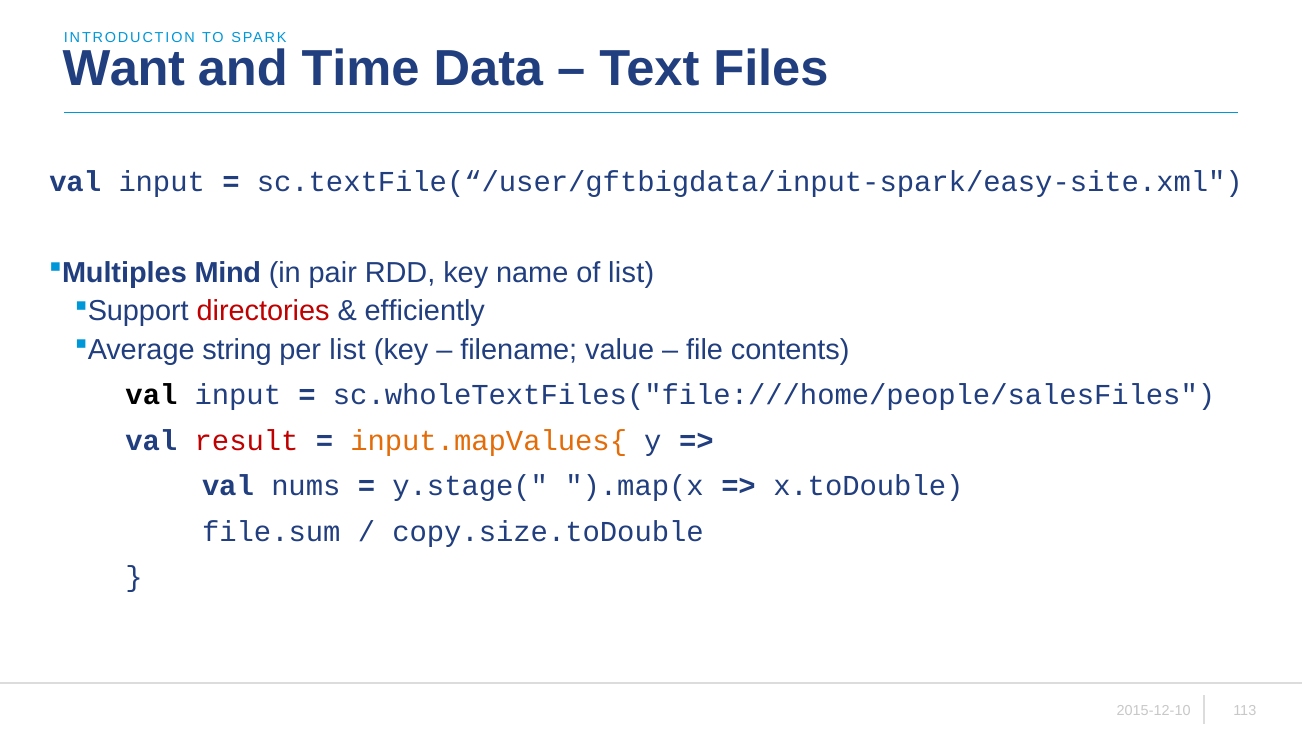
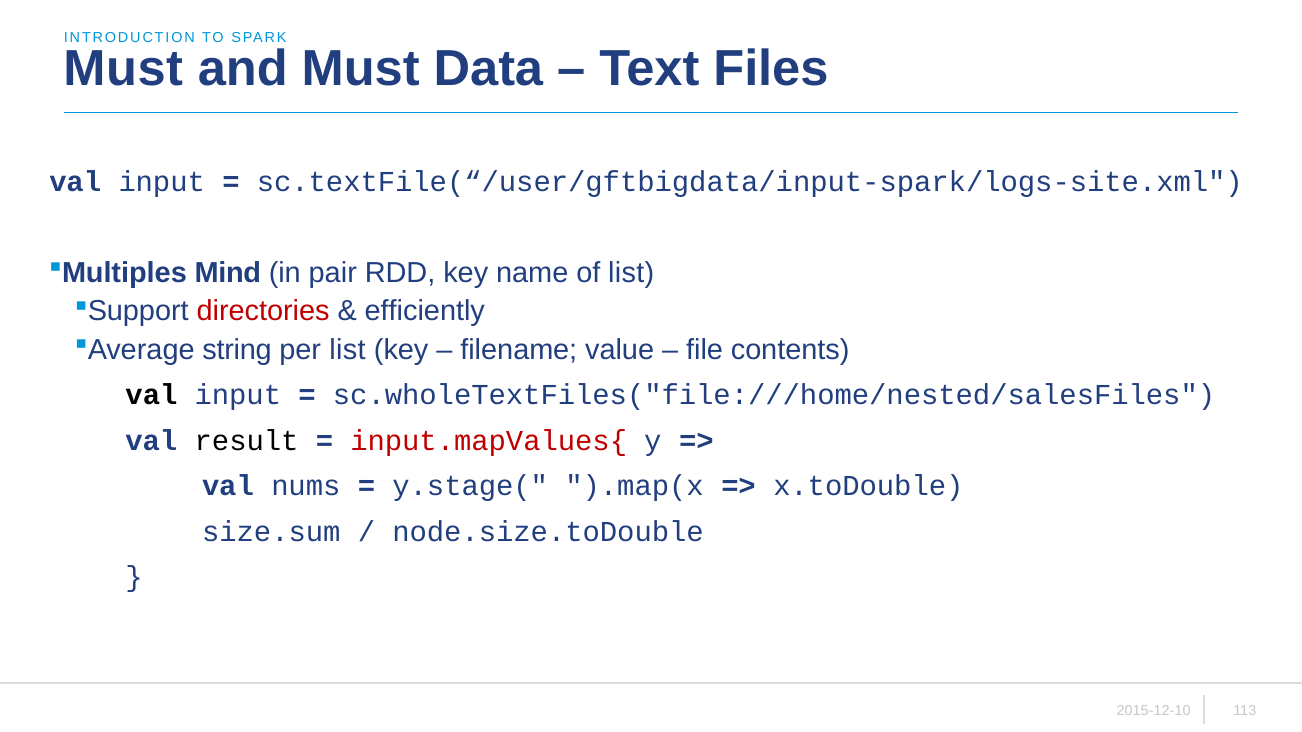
Want at (124, 69): Want -> Must
and Time: Time -> Must
sc.textFile(“/user/gftbigdata/input-spark/easy-site.xml: sc.textFile(“/user/gftbigdata/input-spark/easy-site.xml -> sc.textFile(“/user/gftbigdata/input-spark/logs-site.xml
sc.wholeTextFiles("file:///home/people/salesFiles: sc.wholeTextFiles("file:///home/people/salesFiles -> sc.wholeTextFiles("file:///home/nested/salesFiles
result colour: red -> black
input.mapValues{ colour: orange -> red
file.sum: file.sum -> size.sum
copy.size.toDouble: copy.size.toDouble -> node.size.toDouble
